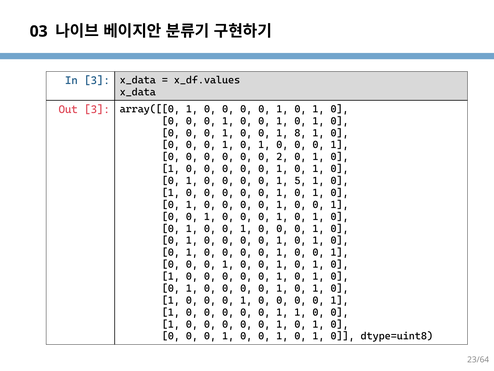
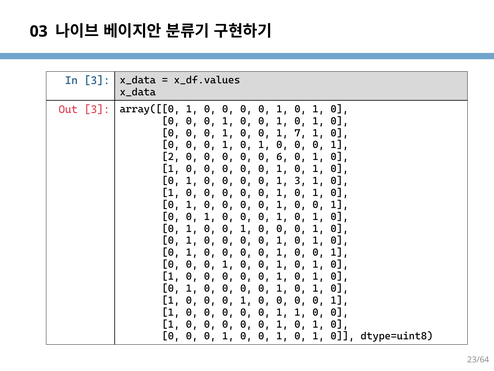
8: 8 -> 7
0 at (171, 157): 0 -> 2
2: 2 -> 6
1 5: 5 -> 3
